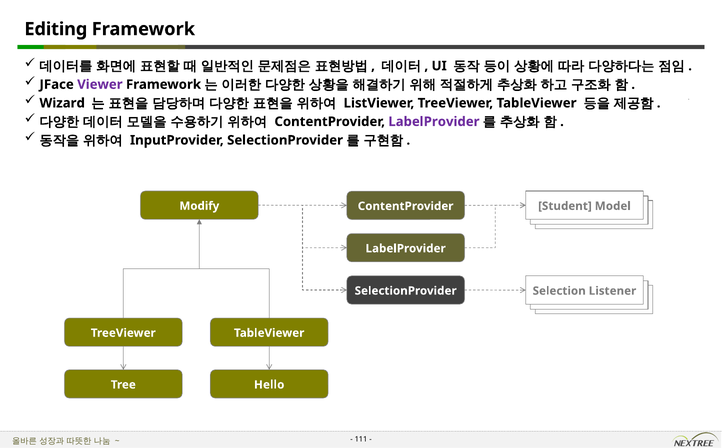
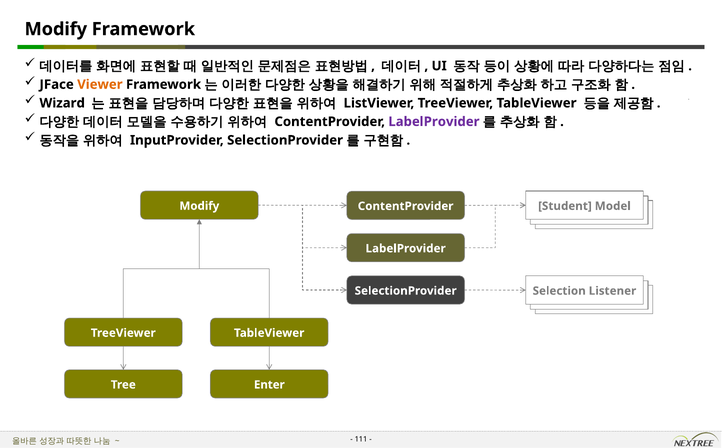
Editing at (56, 29): Editing -> Modify
Viewer colour: purple -> orange
Hello: Hello -> Enter
